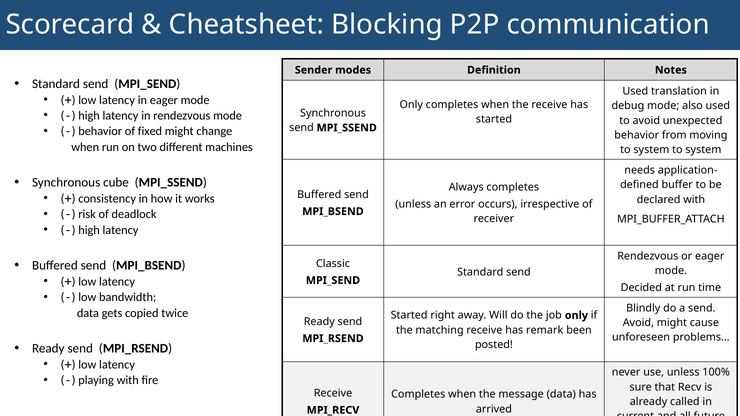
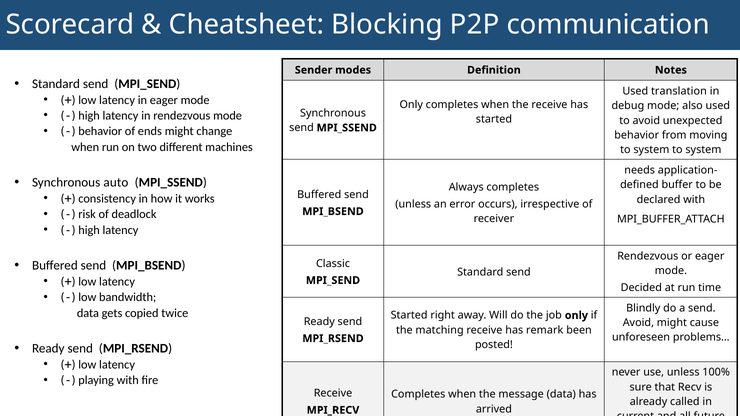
fixed: fixed -> ends
cube: cube -> auto
